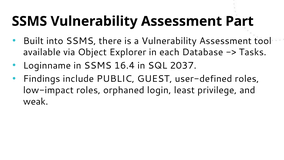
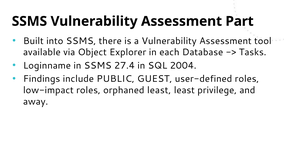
16.4: 16.4 -> 27.4
2037: 2037 -> 2004
orphaned login: login -> least
weak: weak -> away
